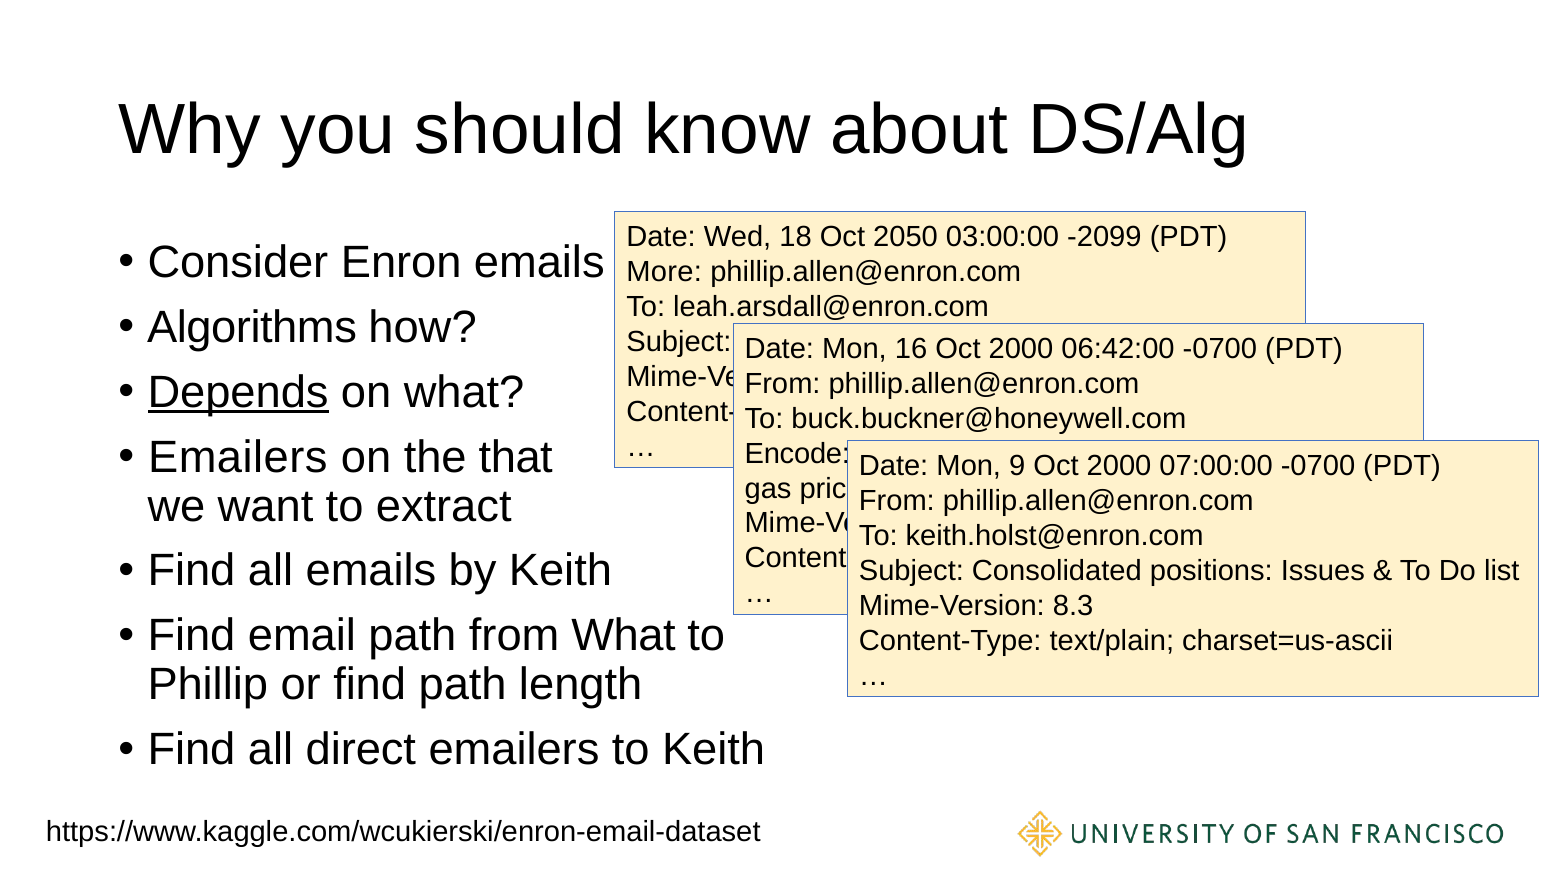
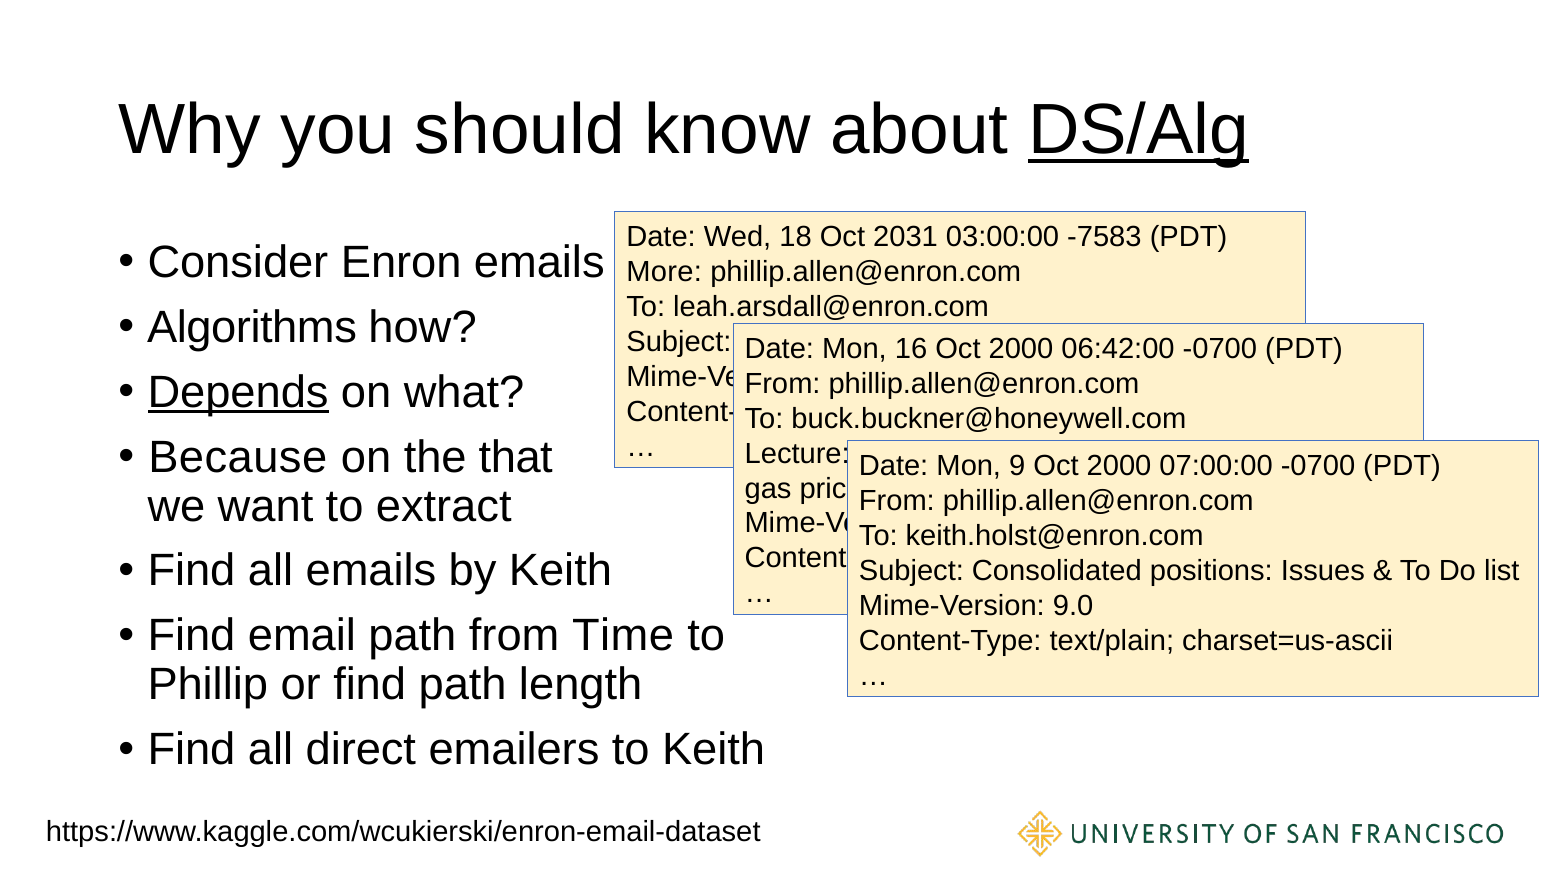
DS/Alg underline: none -> present
2050: 2050 -> 2031
-2099: -2099 -> -7583
Emailers at (238, 458): Emailers -> Because
Encode: Encode -> Lecture
8.3: 8.3 -> 9.0
from What: What -> Time
